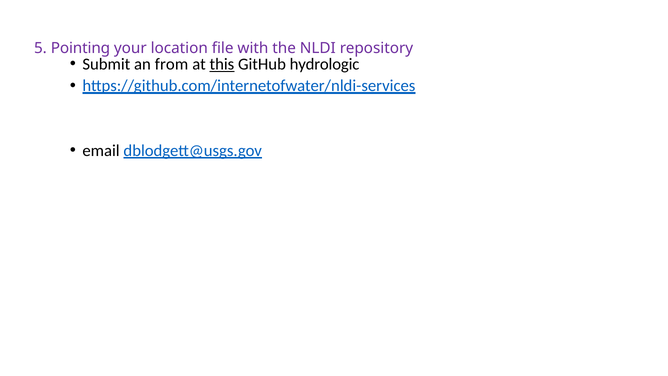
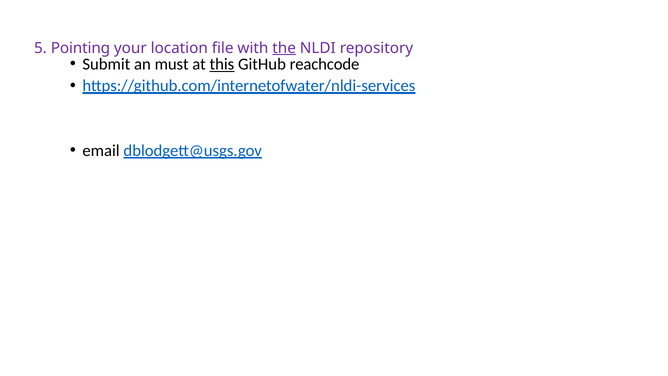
the underline: none -> present
from: from -> must
hydrologic: hydrologic -> reachcode
